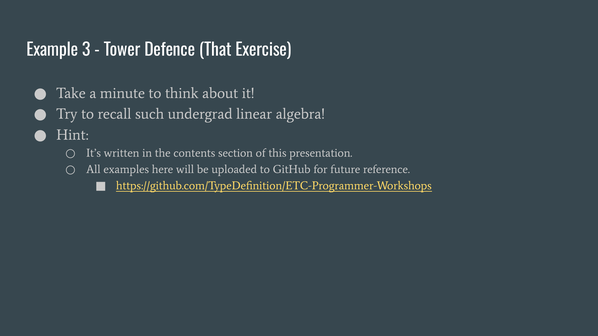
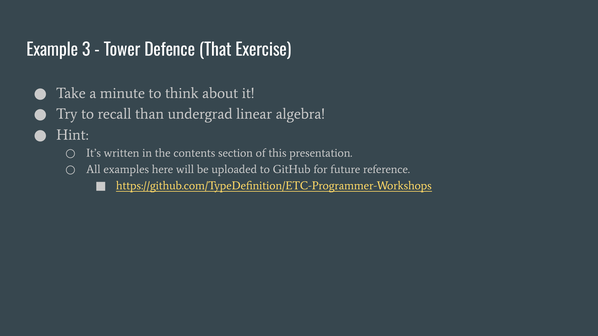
such: such -> than
